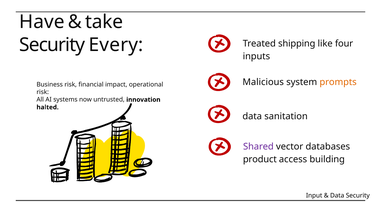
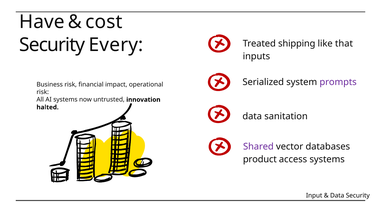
take: take -> cost
four: four -> that
Malicious: Malicious -> Serialized
prompts colour: orange -> purple
access building: building -> systems
